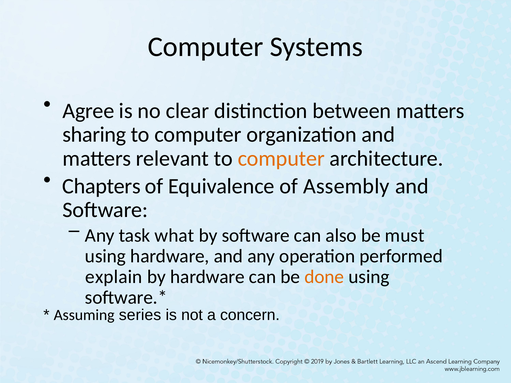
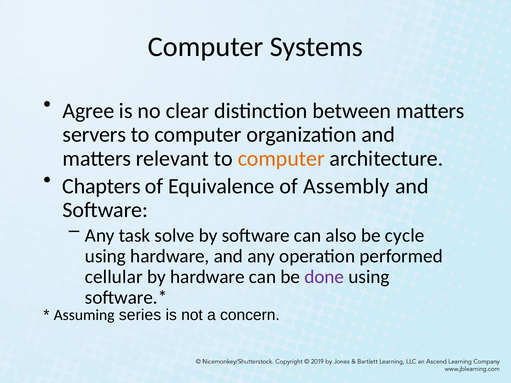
sharing: sharing -> servers
what: what -> solve
must: must -> cycle
explain: explain -> cellular
done colour: orange -> purple
